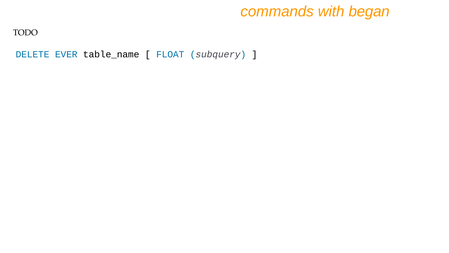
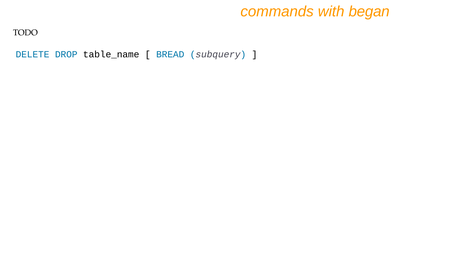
EVER: EVER -> DROP
FLOAT: FLOAT -> BREAD
